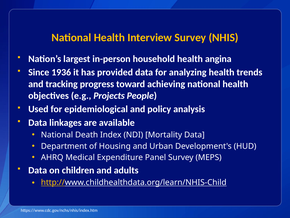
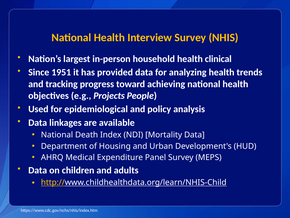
angina: angina -> clinical
1936: 1936 -> 1951
